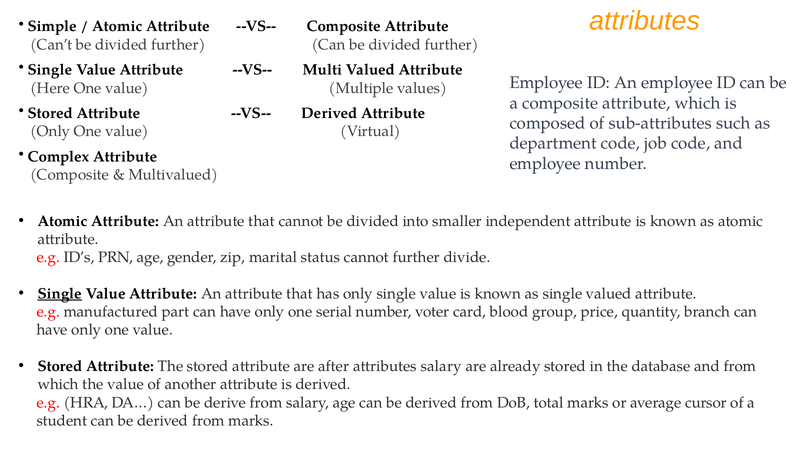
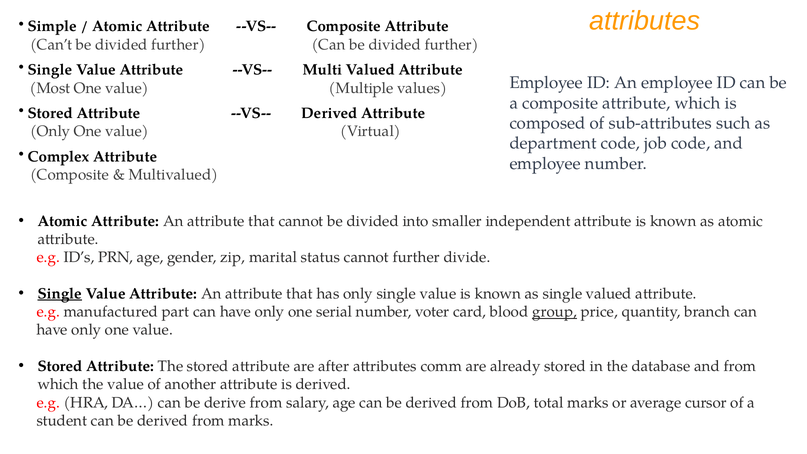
Here: Here -> Most
group underline: none -> present
attributes salary: salary -> comm
